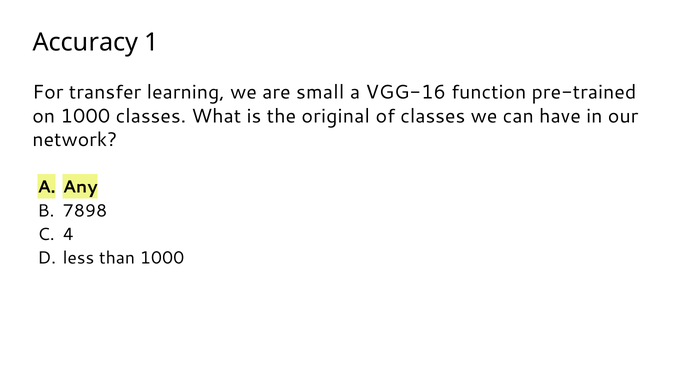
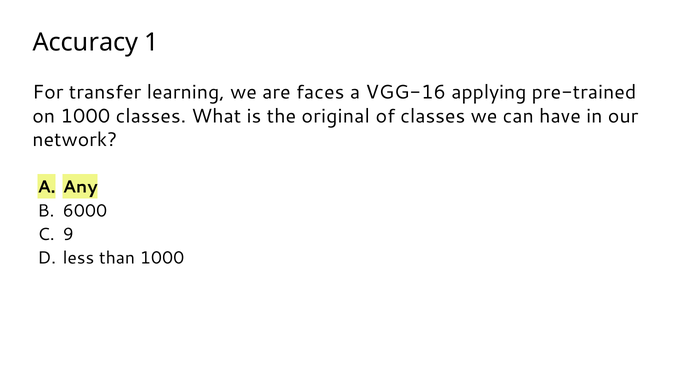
small: small -> faces
function: function -> applying
7898: 7898 -> 6000
4: 4 -> 9
